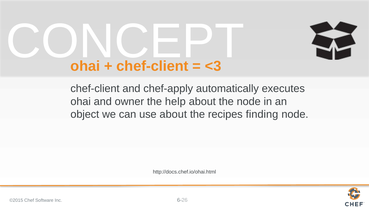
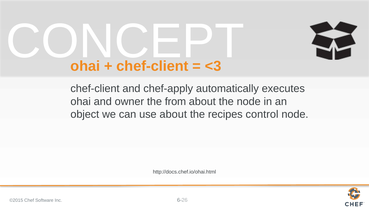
help: help -> from
finding: finding -> control
